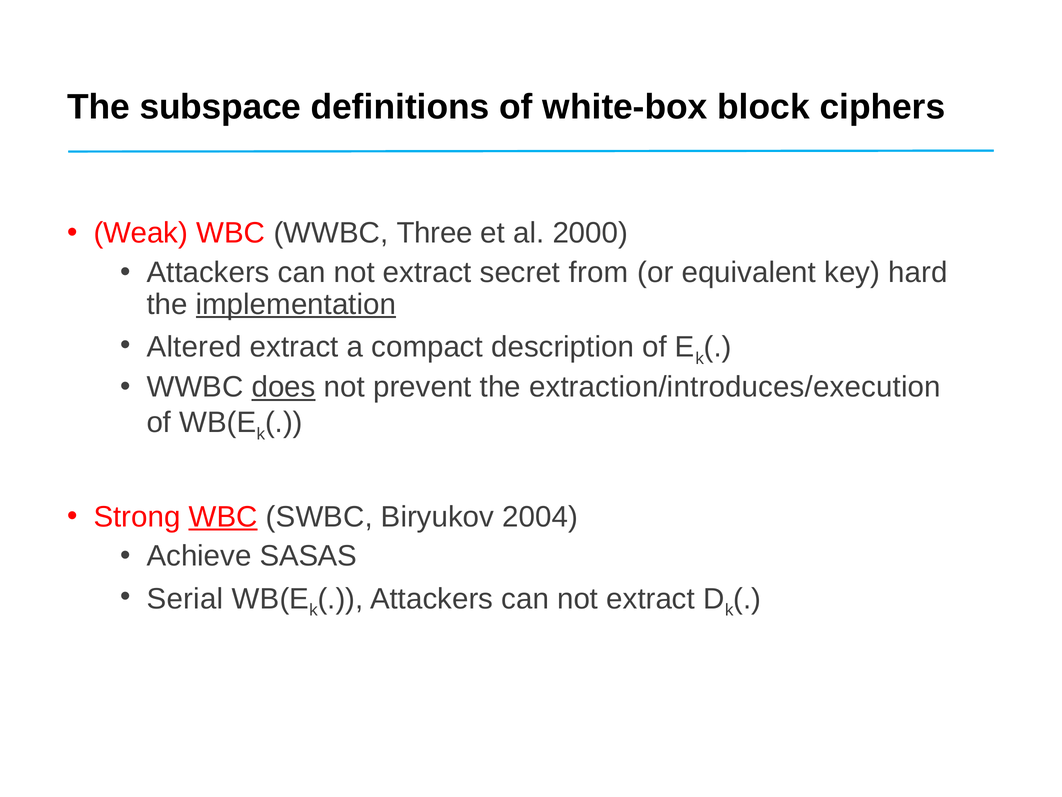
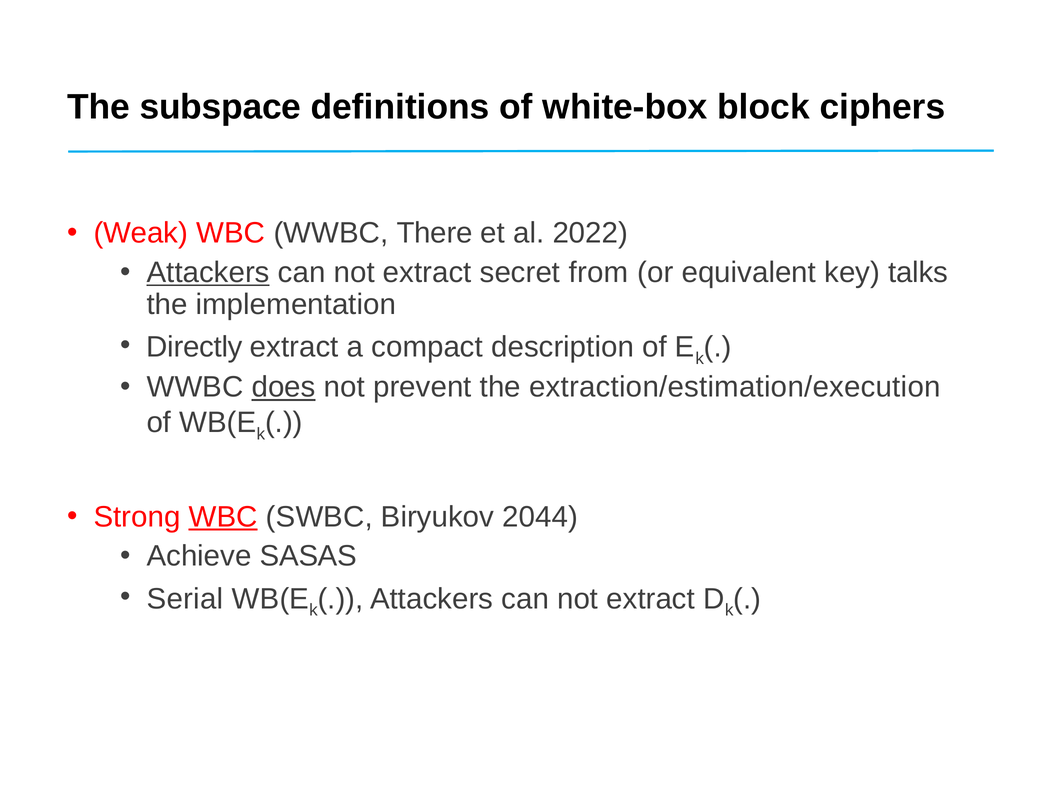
Three: Three -> There
2000: 2000 -> 2022
Attackers at (208, 272) underline: none -> present
hard: hard -> talks
implementation underline: present -> none
Altered: Altered -> Directly
extraction/introduces/execution: extraction/introduces/execution -> extraction/estimation/execution
2004: 2004 -> 2044
